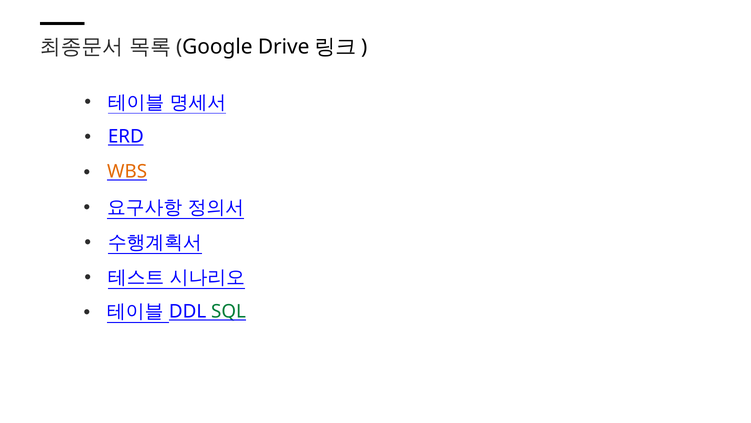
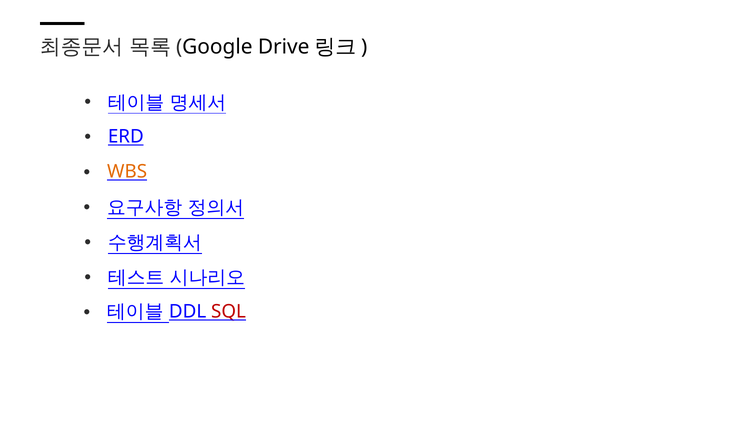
SQL colour: green -> red
